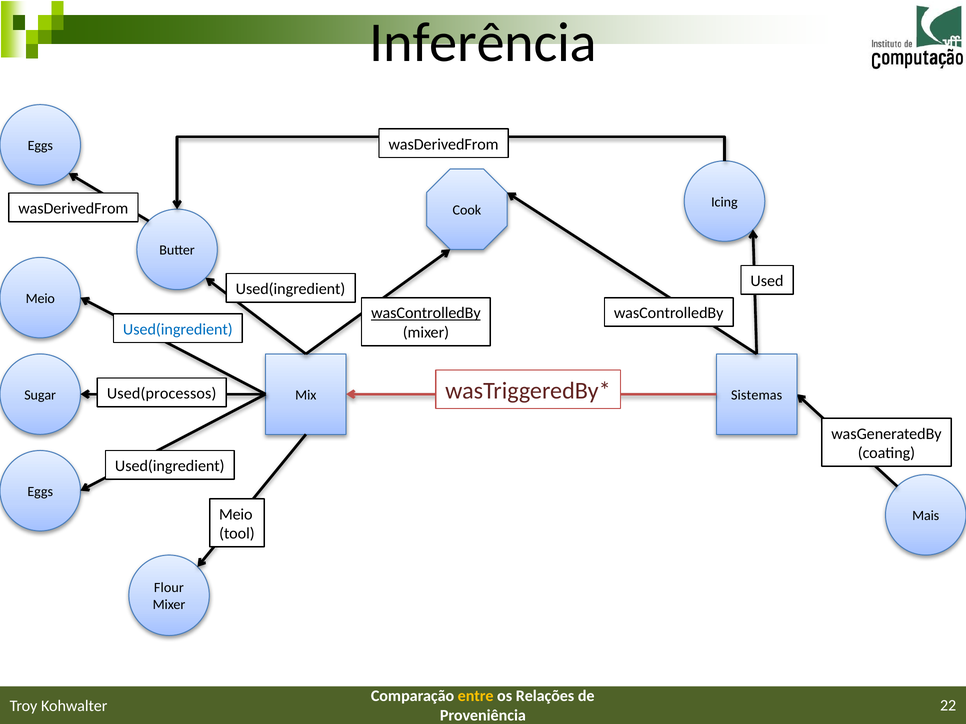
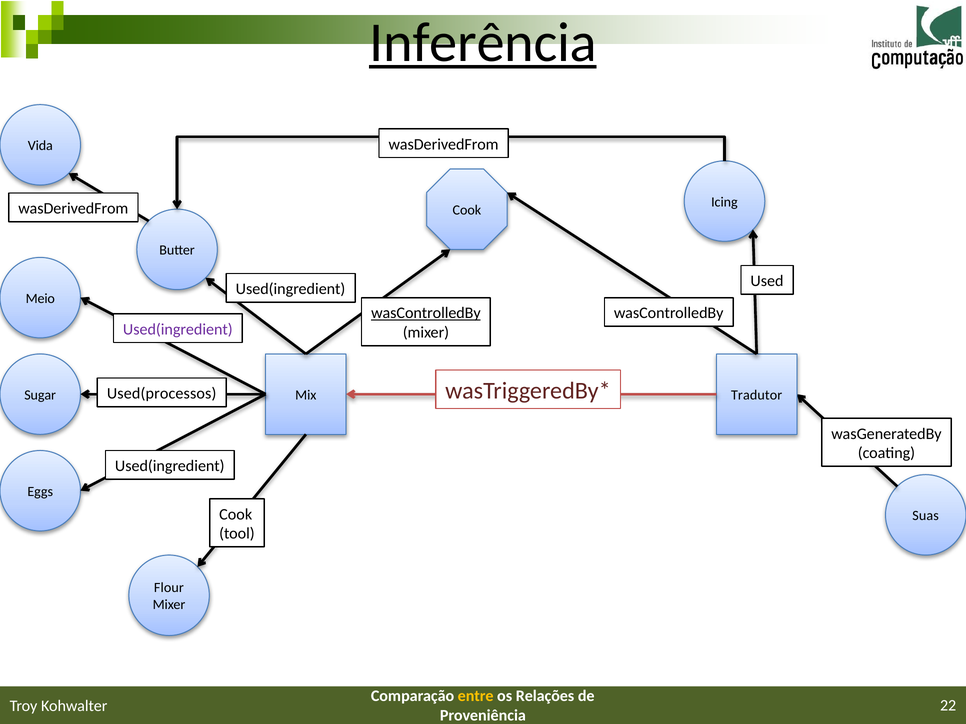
Inferência underline: none -> present
Eggs at (40, 146): Eggs -> Vida
Used(ingredient at (178, 329) colour: blue -> purple
Sistemas: Sistemas -> Tradutor
Meio at (236, 515): Meio -> Cook
Mais: Mais -> Suas
